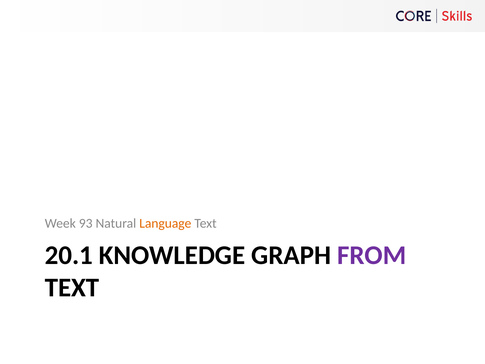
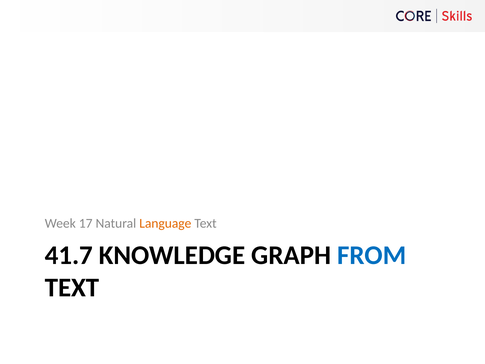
93: 93 -> 17
20.1: 20.1 -> 41.7
FROM colour: purple -> blue
